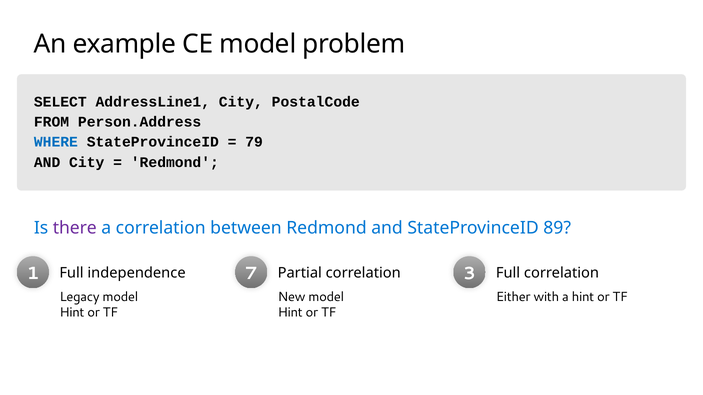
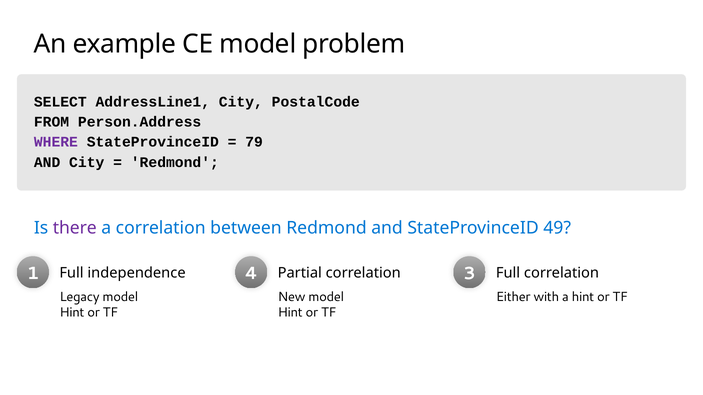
WHERE colour: blue -> purple
89: 89 -> 49
7: 7 -> 4
